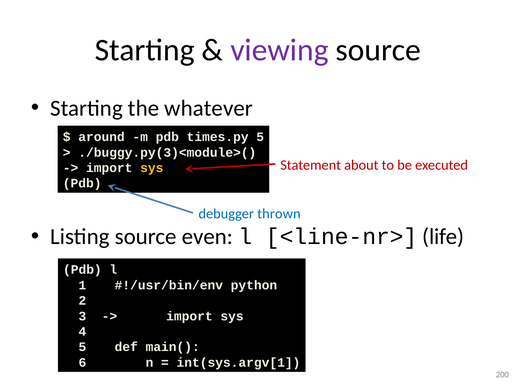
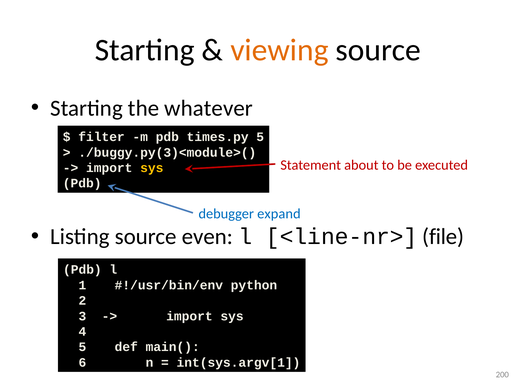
viewing colour: purple -> orange
around: around -> filter
thrown: thrown -> expand
life: life -> file
